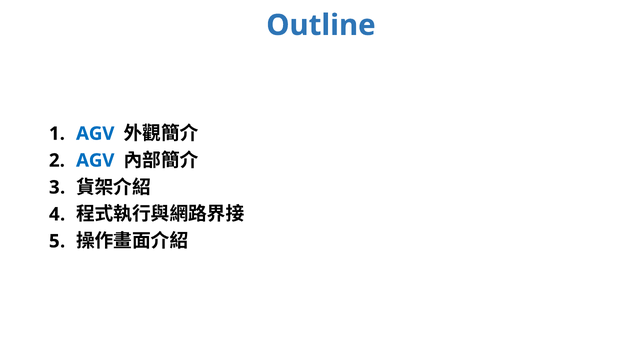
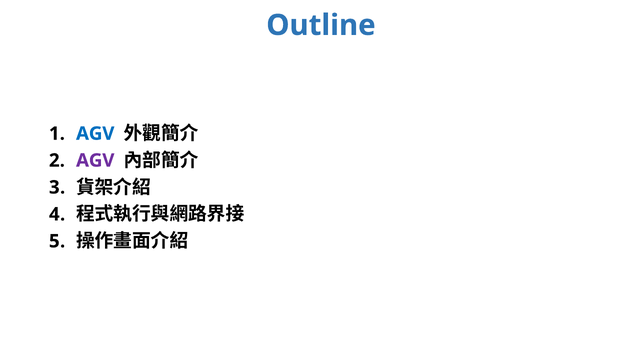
AGV at (95, 161) colour: blue -> purple
